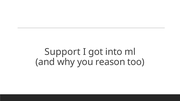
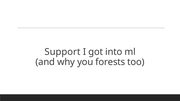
reason: reason -> forests
